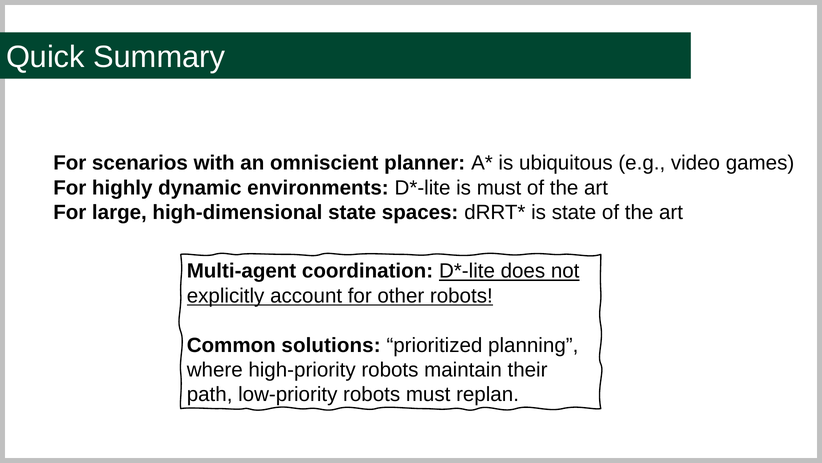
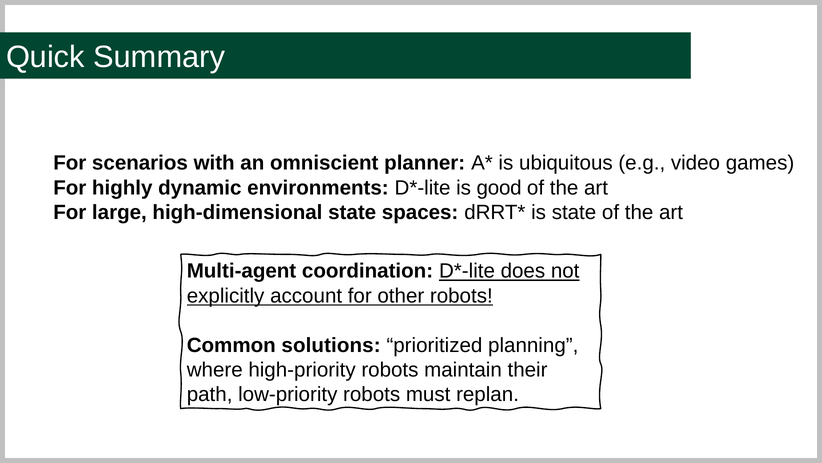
is must: must -> good
